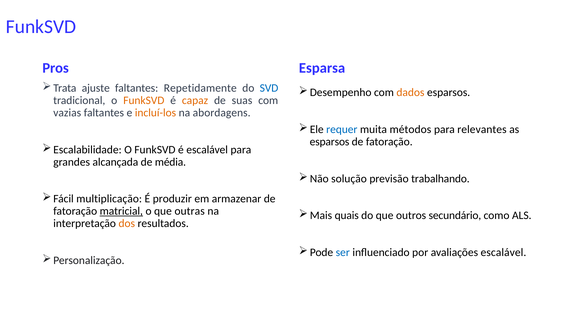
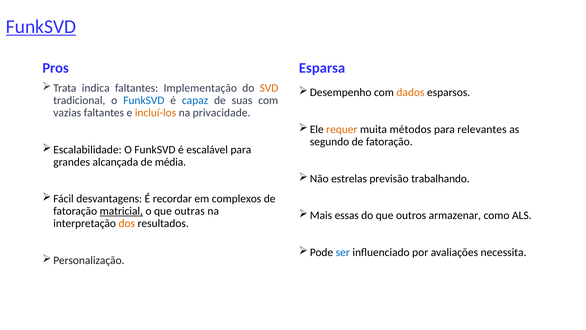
FunkSVD at (41, 27) underline: none -> present
ajuste: ajuste -> indica
Repetidamente: Repetidamente -> Implementação
SVD colour: blue -> orange
FunkSVD at (144, 100) colour: orange -> blue
capaz colour: orange -> blue
abordagens: abordagens -> privacidade
requer colour: blue -> orange
esparsos at (330, 142): esparsos -> segundo
solução: solução -> estrelas
multiplicação: multiplicação -> desvantagens
produzir: produzir -> recordar
armazenar: armazenar -> complexos
quais: quais -> essas
secundário: secundário -> armazenar
avaliações escalável: escalável -> necessita
